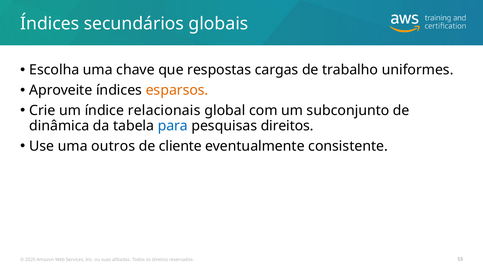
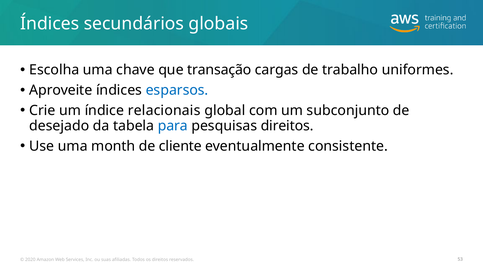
respostas: respostas -> transação
esparsos colour: orange -> blue
dinâmica: dinâmica -> desejado
outros: outros -> month
